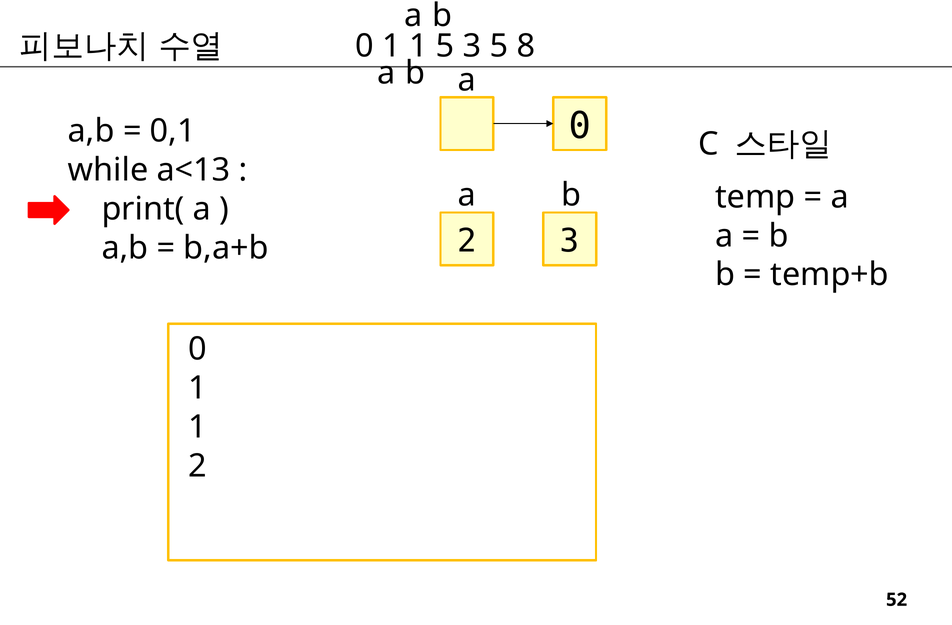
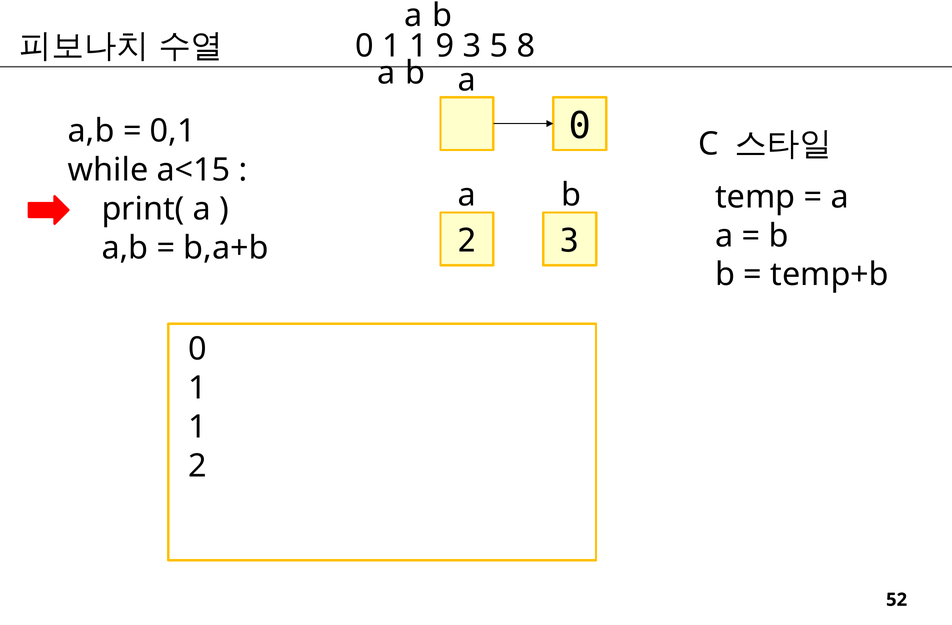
1 5: 5 -> 9
a<13: a<13 -> a<15
